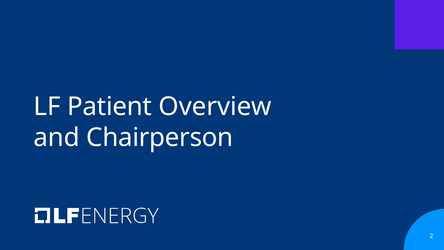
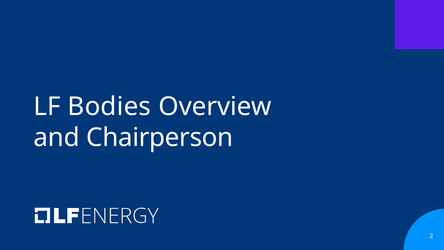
Patient: Patient -> Bodies
